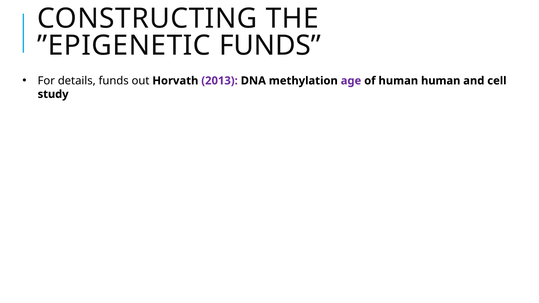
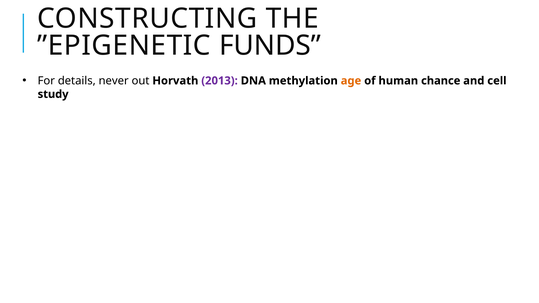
details funds: funds -> never
age colour: purple -> orange
human human: human -> chance
